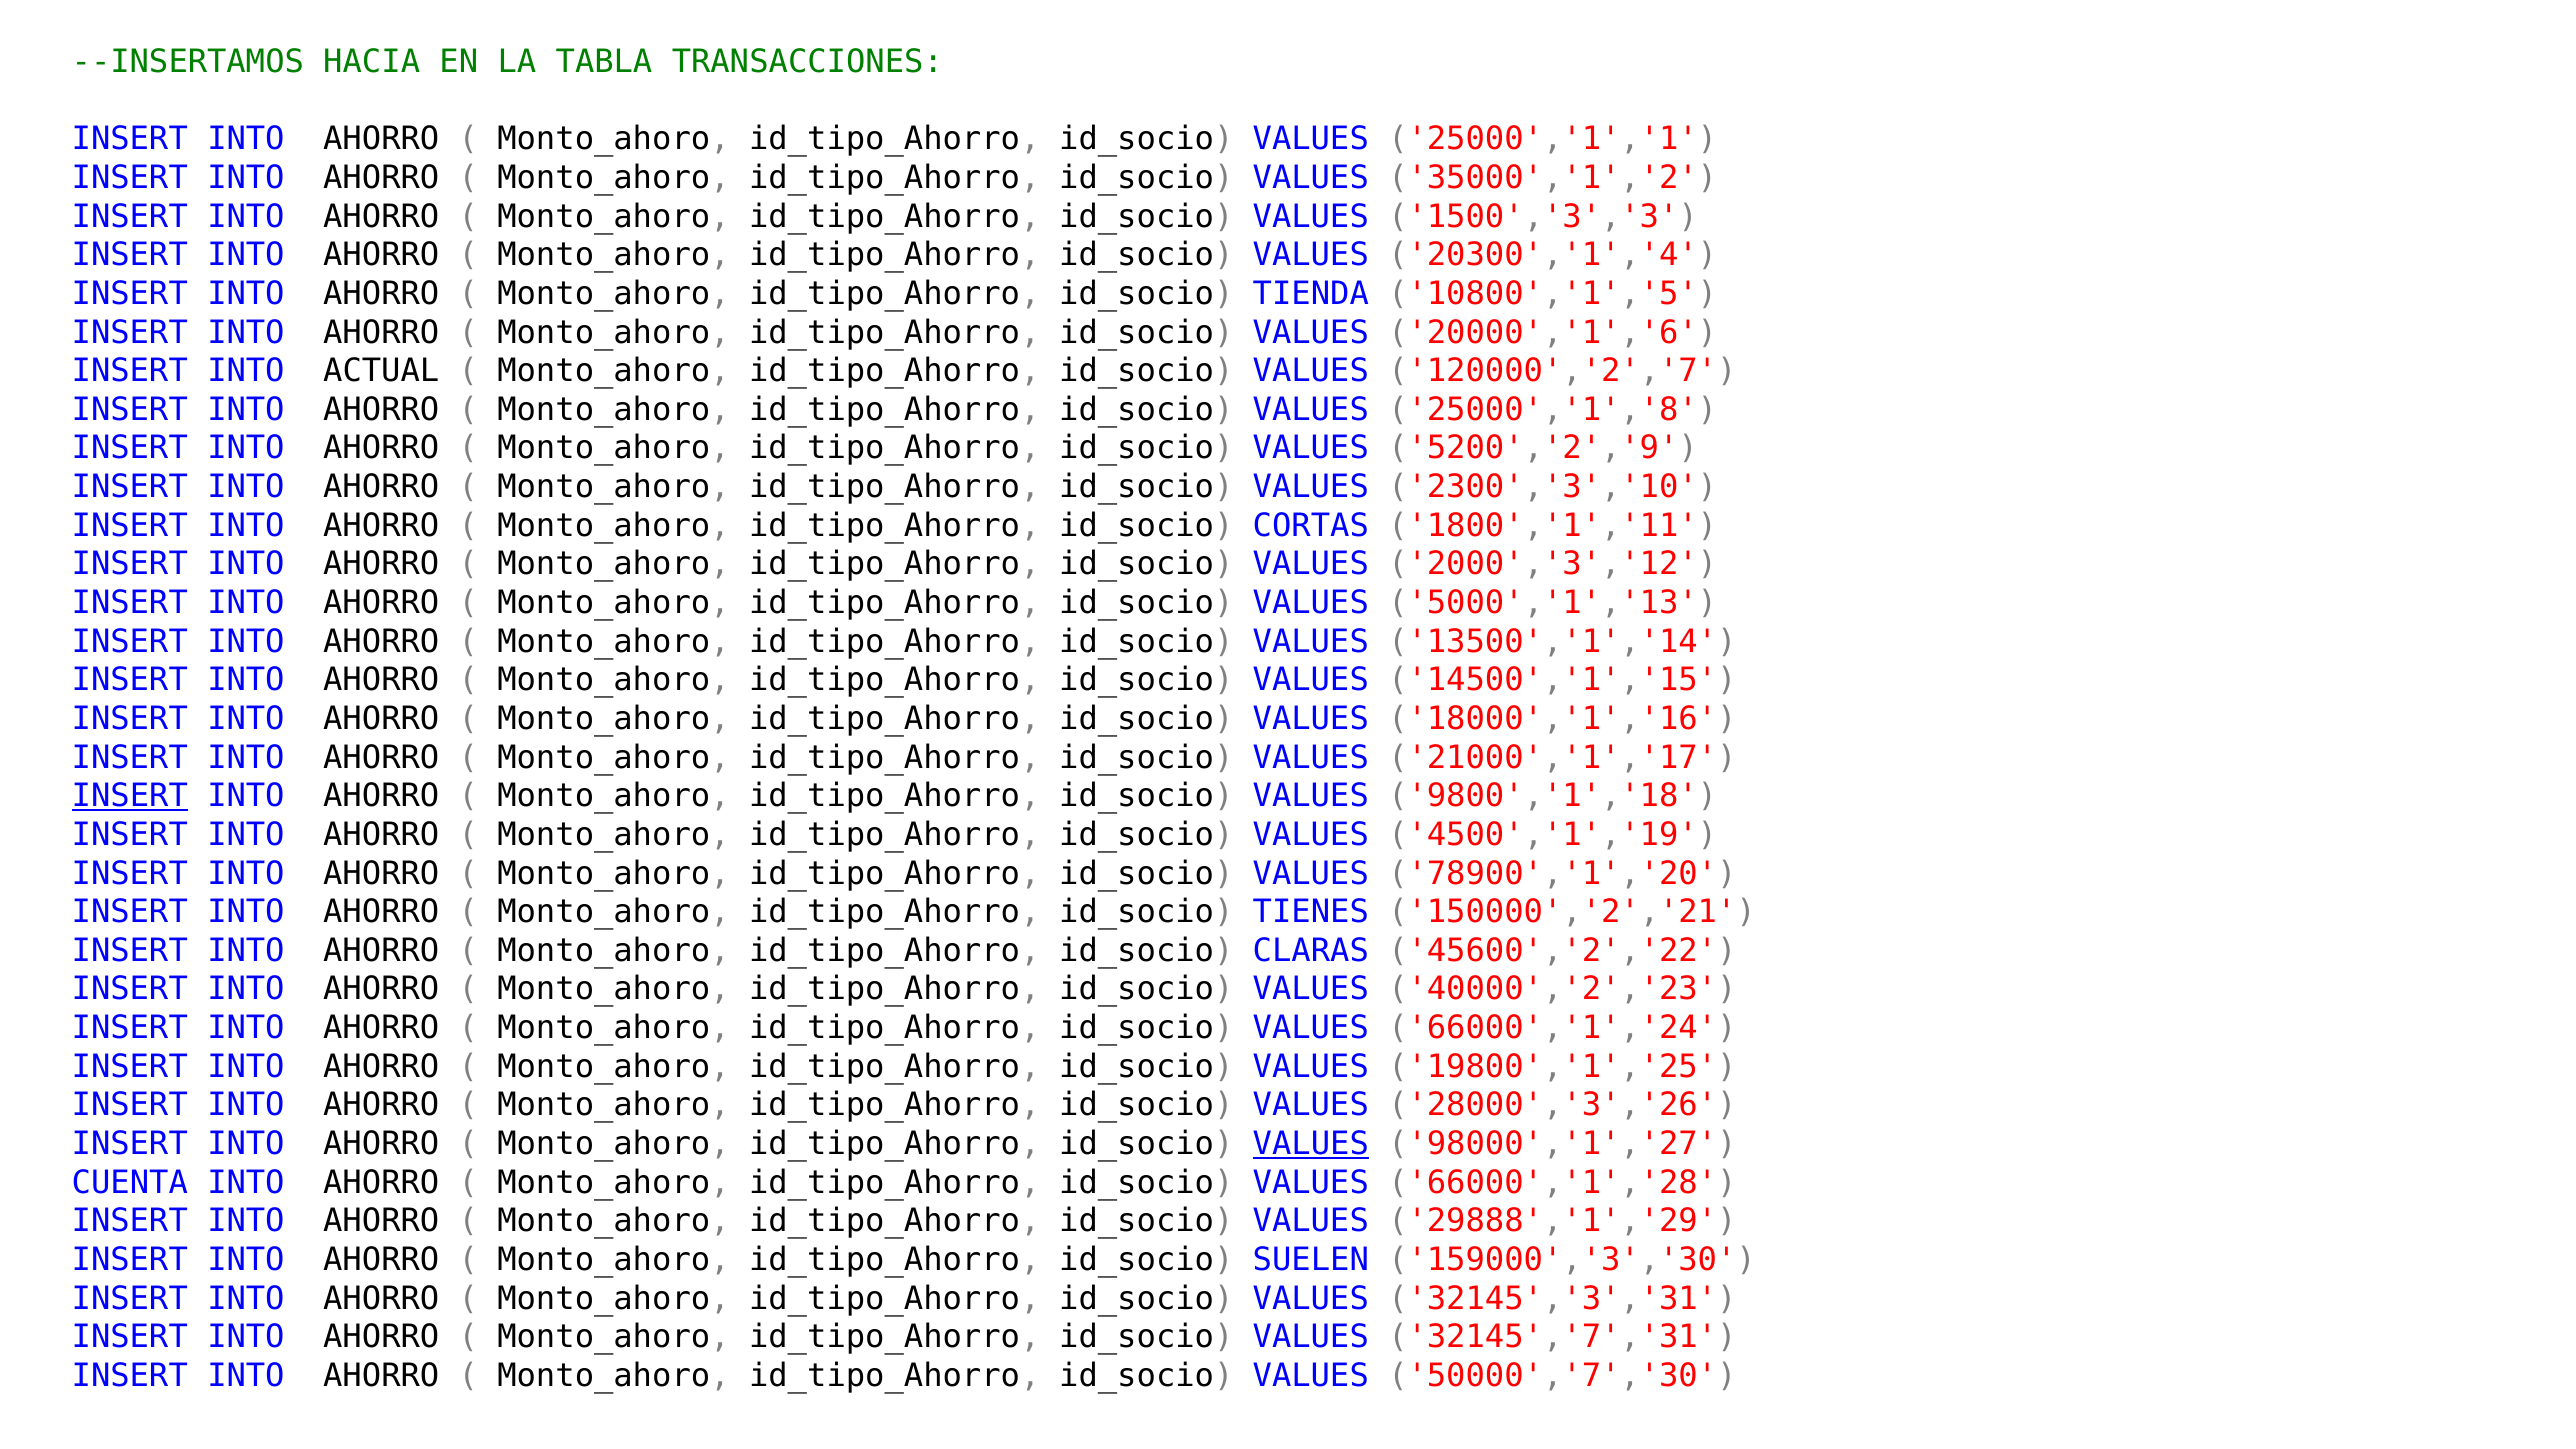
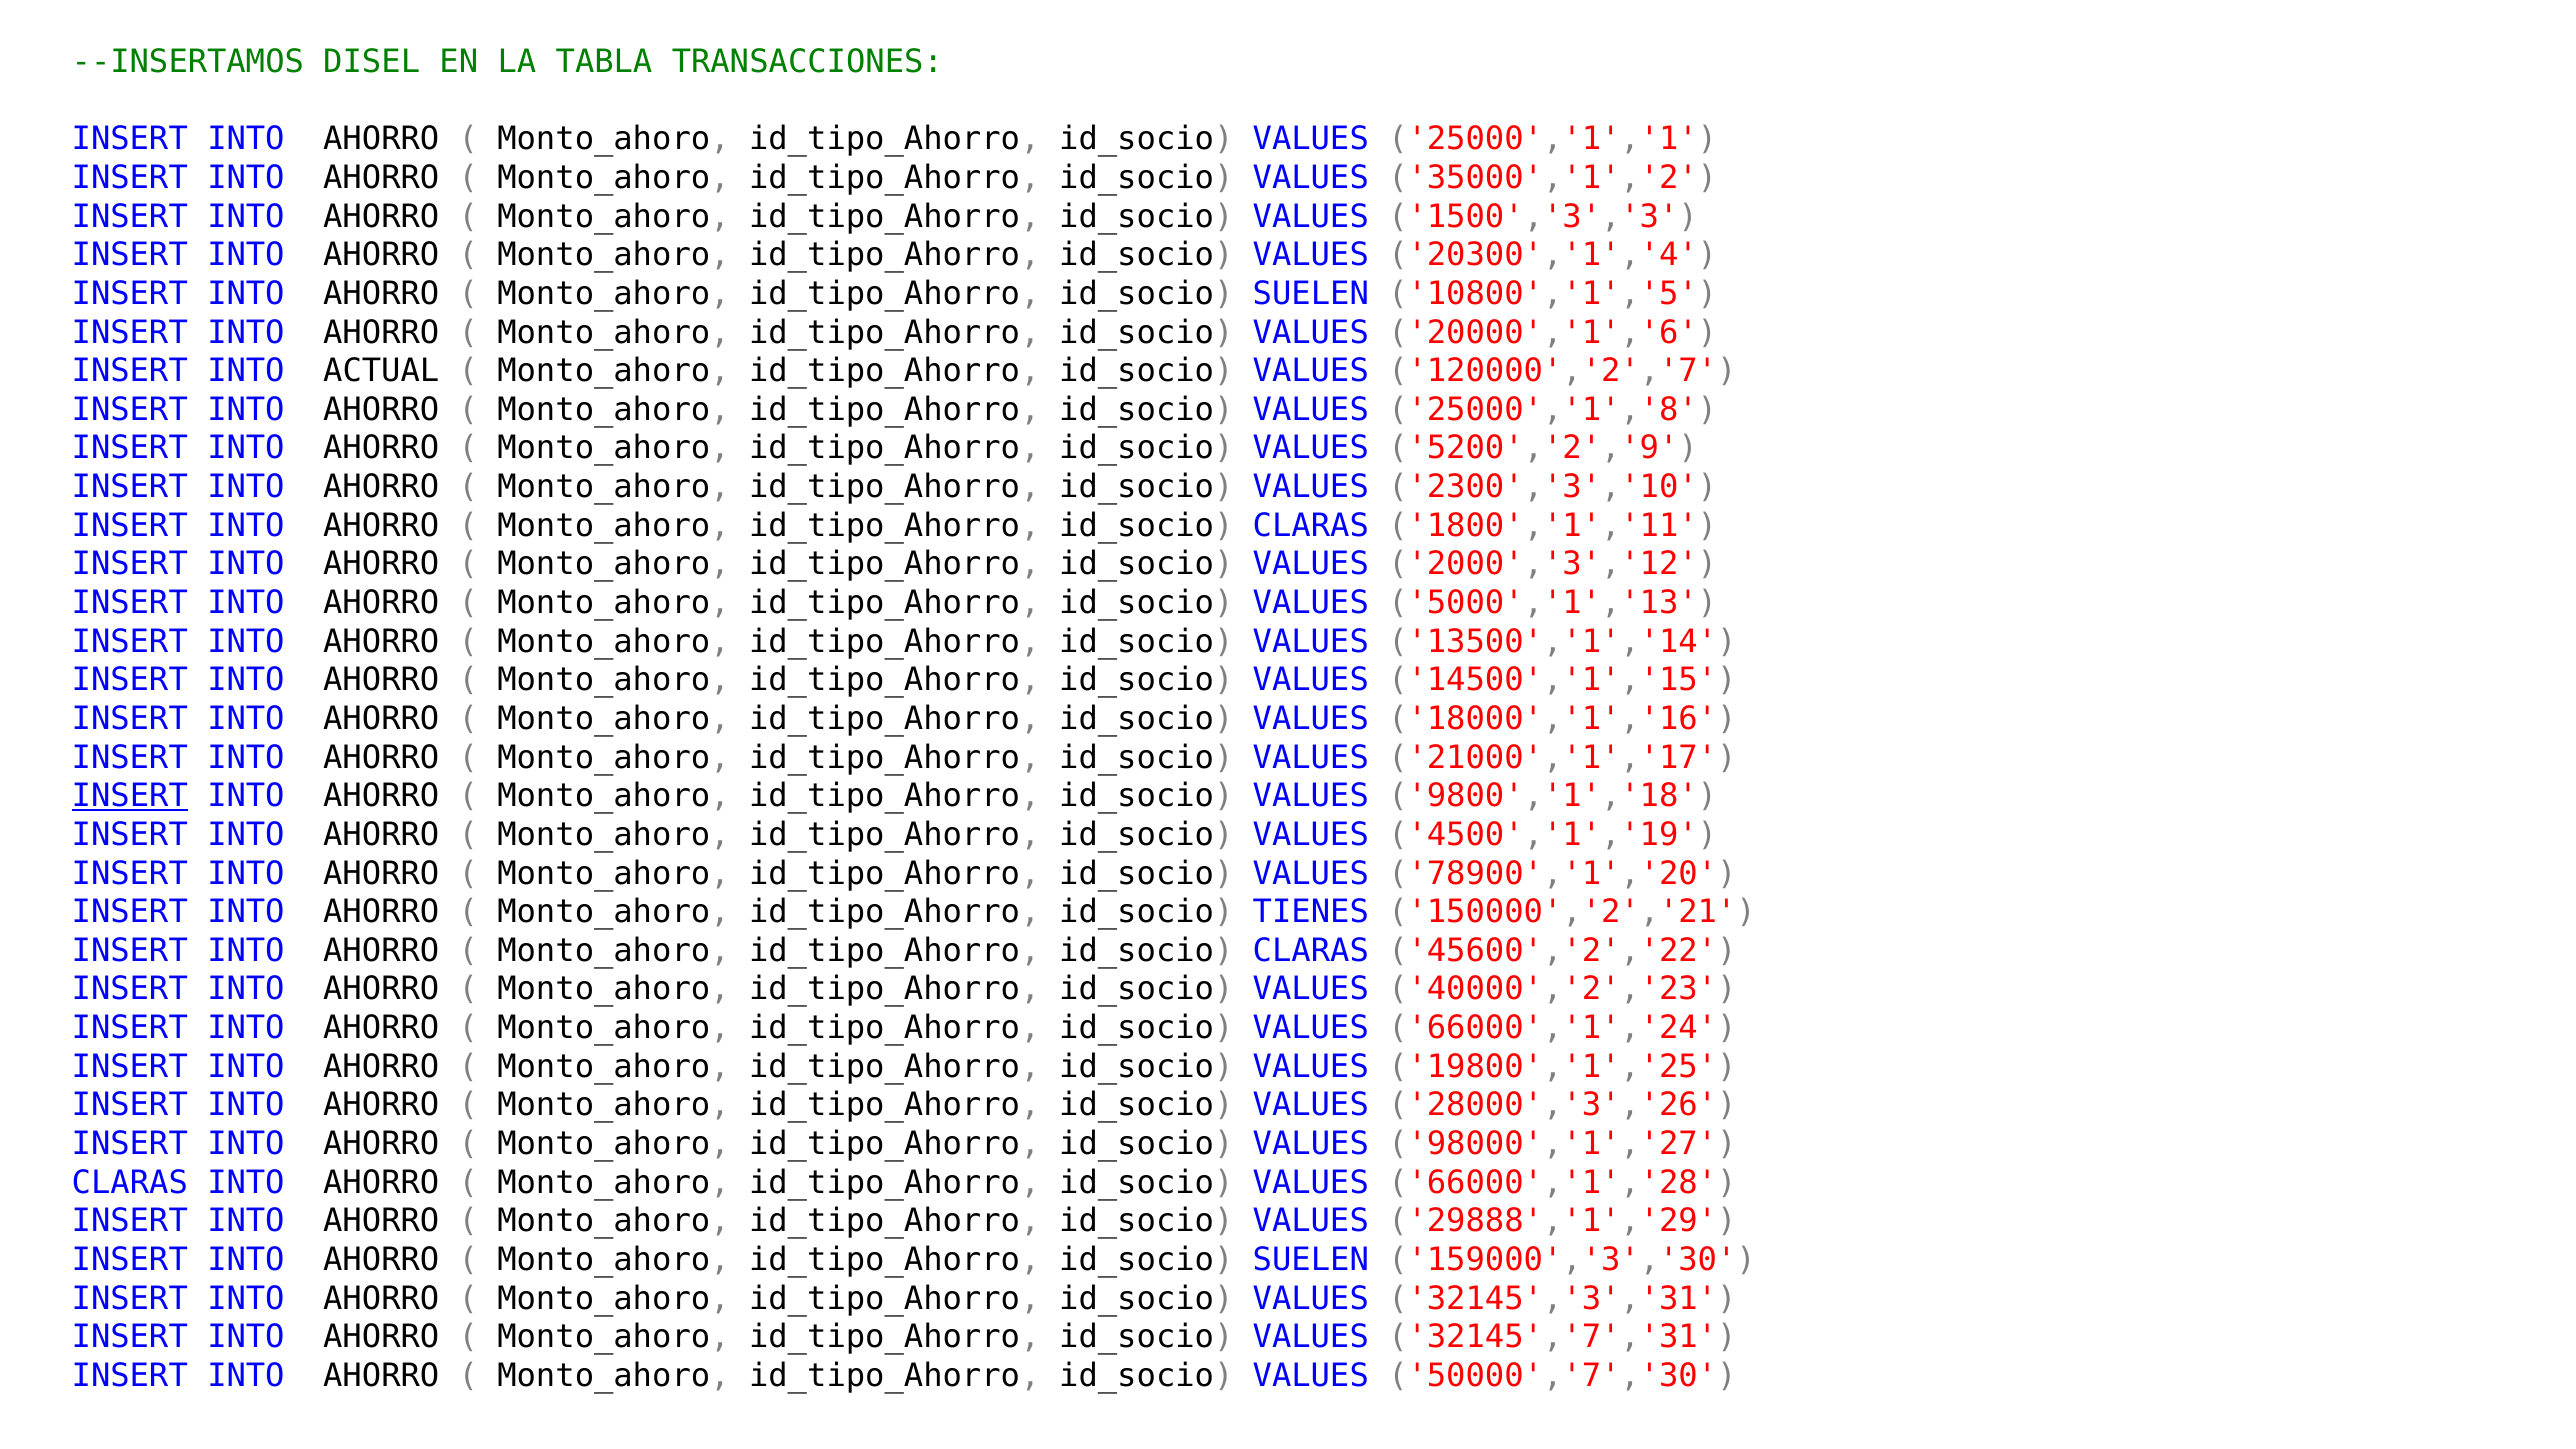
HACIA: HACIA -> DISEL
TIENDA at (1311, 294): TIENDA -> SUELEN
CORTAS at (1311, 526): CORTAS -> CLARAS
VALUES at (1311, 1144) underline: present -> none
CUENTA at (130, 1182): CUENTA -> CLARAS
